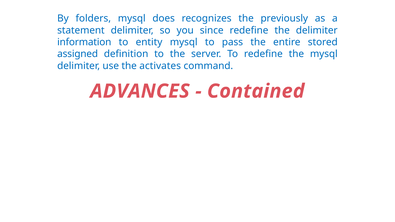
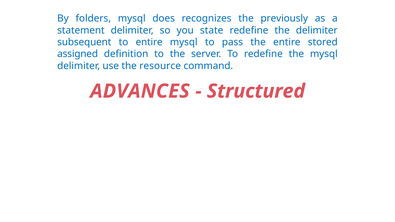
since: since -> state
information: information -> subsequent
to entity: entity -> entire
activates: activates -> resource
Contained: Contained -> Structured
